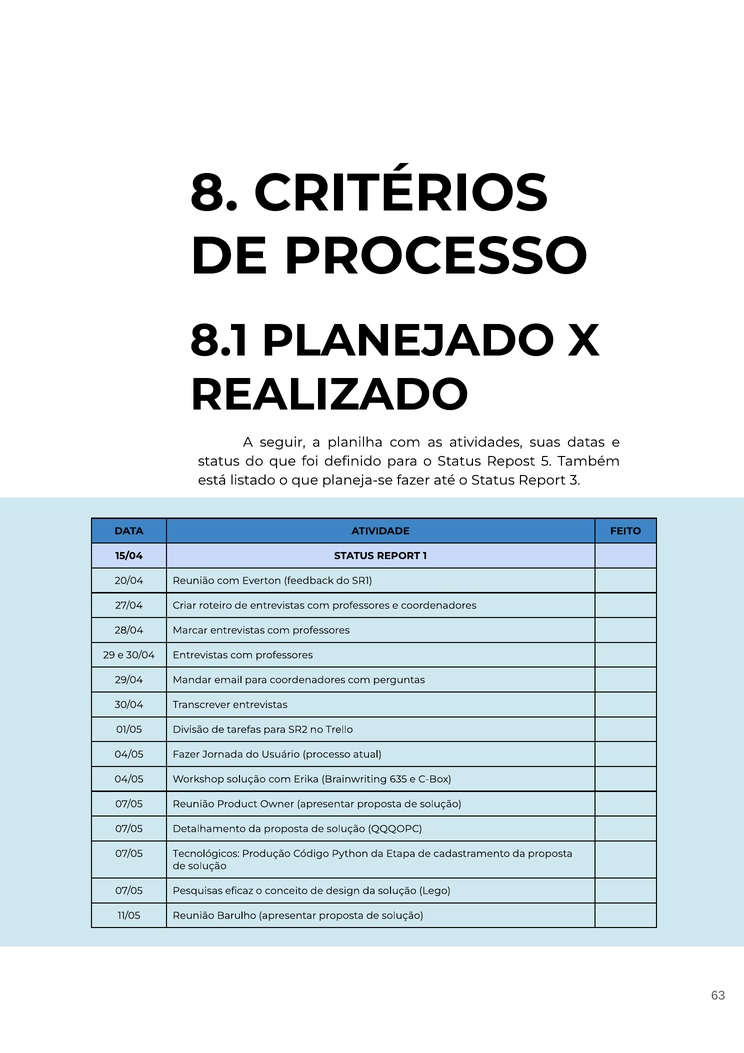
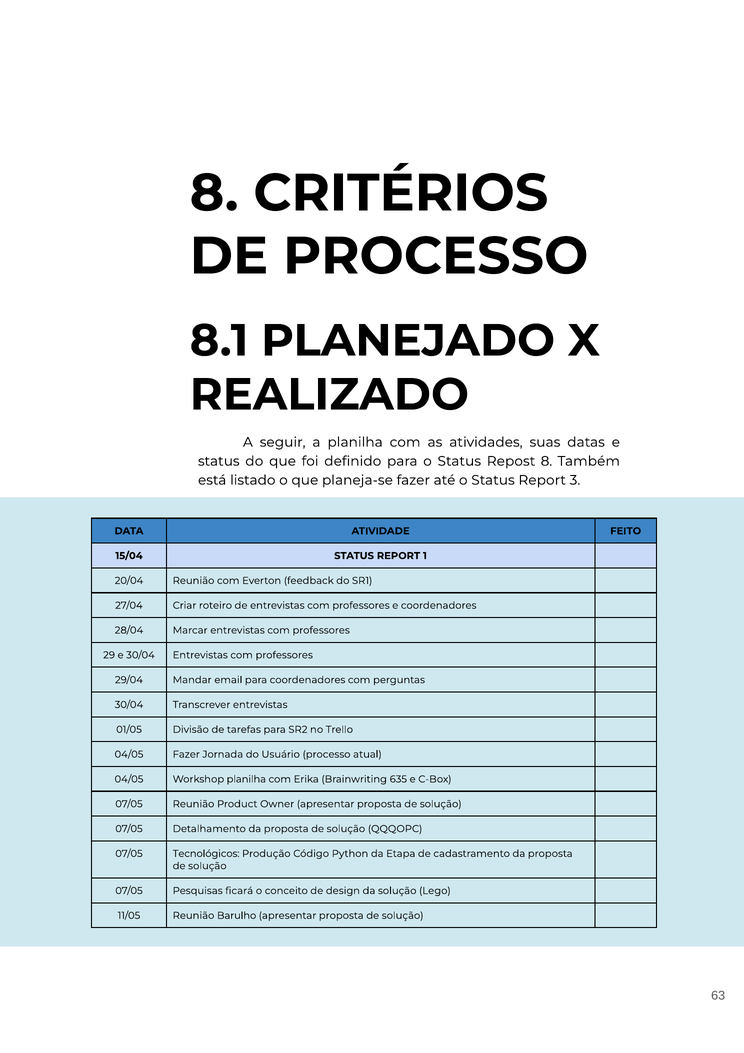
Repost 5: 5 -> 8
Workshop solução: solução -> planilha
eficaz: eficaz -> ficará
